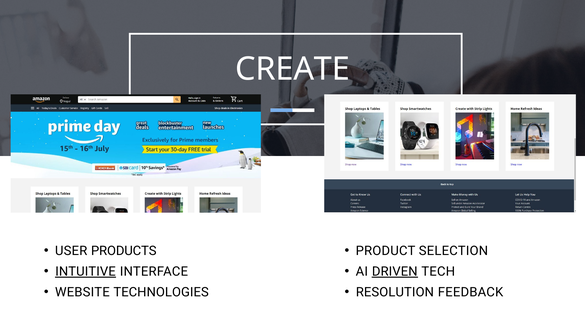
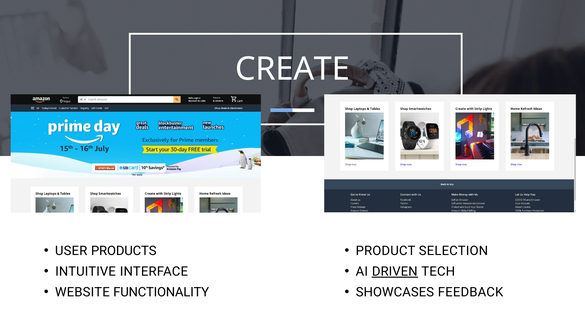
INTUITIVE underline: present -> none
TECHNOLOGIES: TECHNOLOGIES -> FUNCTIONALITY
RESOLUTION: RESOLUTION -> SHOWCASES
